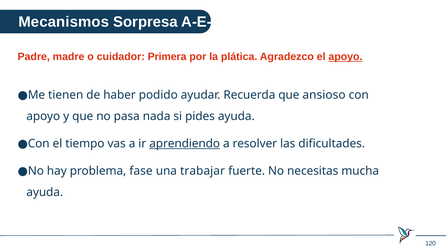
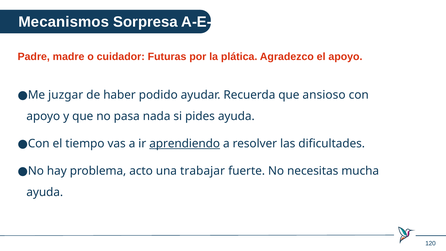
Primera: Primera -> Futuras
apoyo at (345, 57) underline: present -> none
tienen: tienen -> juzgar
fase: fase -> acto
